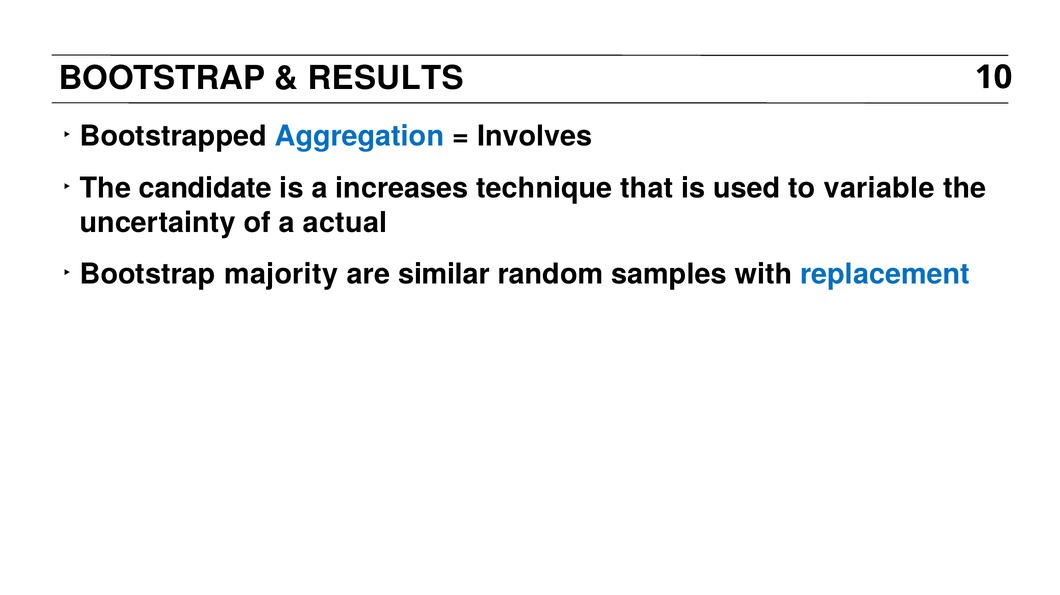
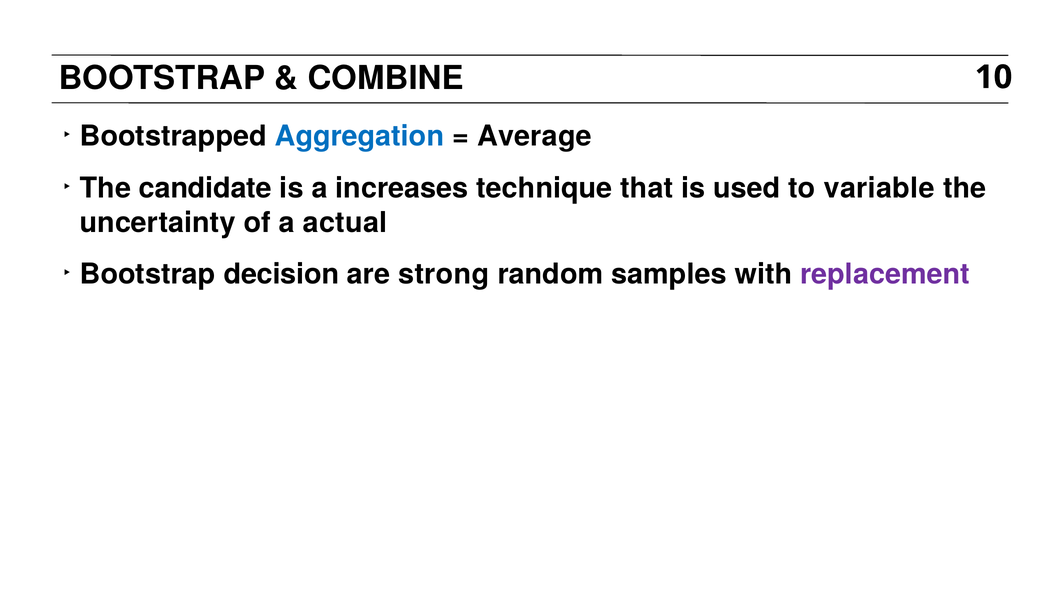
RESULTS: RESULTS -> COMBINE
Involves: Involves -> Average
majority: majority -> decision
similar: similar -> strong
replacement colour: blue -> purple
